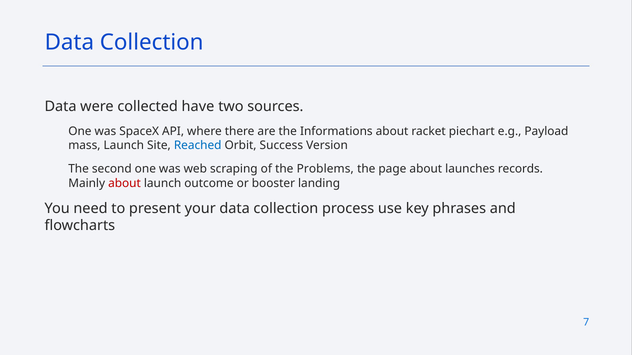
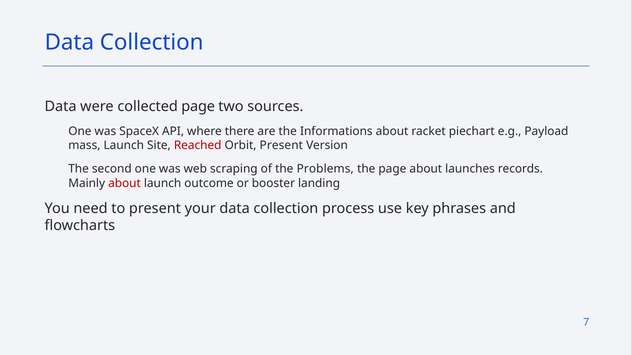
collected have: have -> page
Reached colour: blue -> red
Orbit Success: Success -> Present
